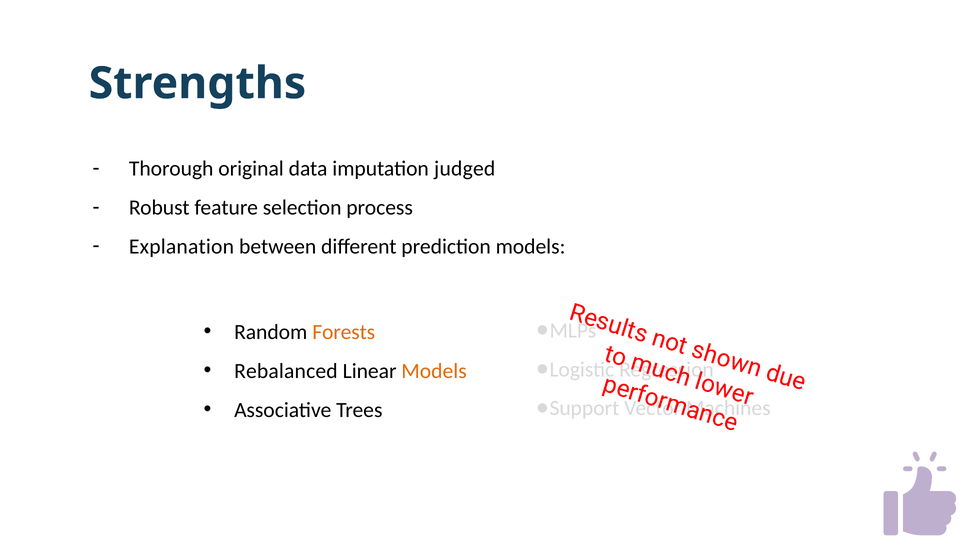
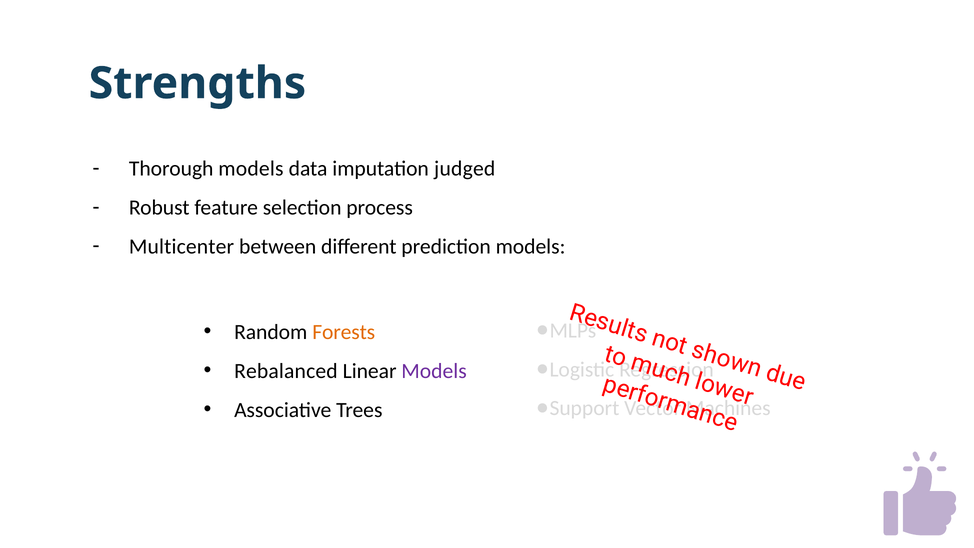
Thorough original: original -> models
Explanation: Explanation -> Multicenter
Models at (434, 371) colour: orange -> purple
